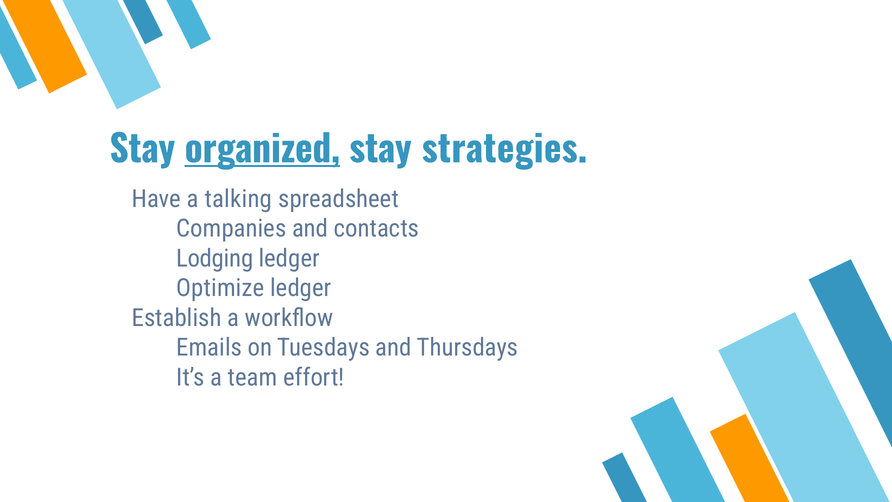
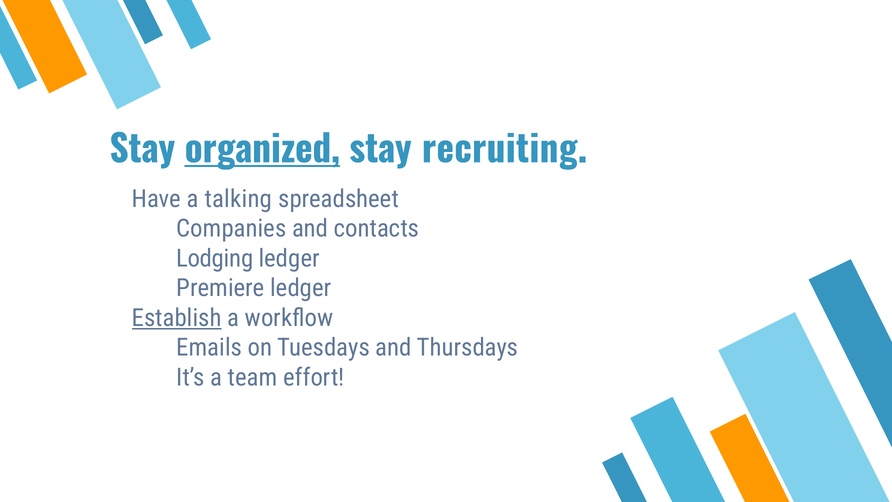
strategies: strategies -> recruiting
Optimize: Optimize -> Premiere
Establish underline: none -> present
